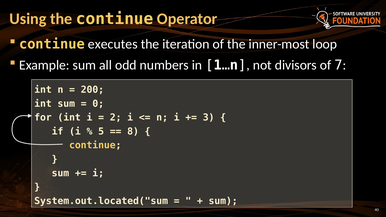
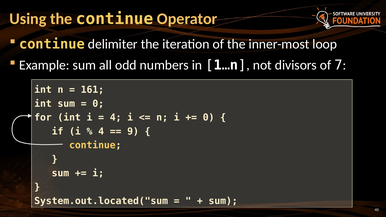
executes: executes -> delimiter
200: 200 -> 161
2 at (116, 118): 2 -> 4
3 at (209, 118): 3 -> 0
5 at (101, 132): 5 -> 4
8: 8 -> 9
